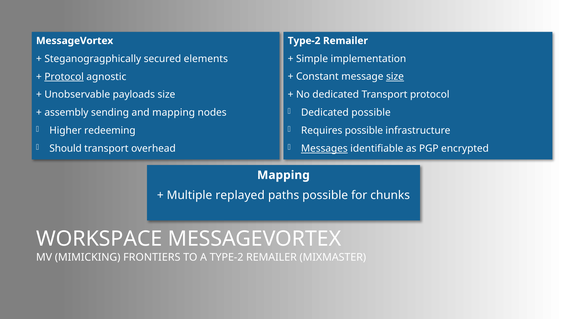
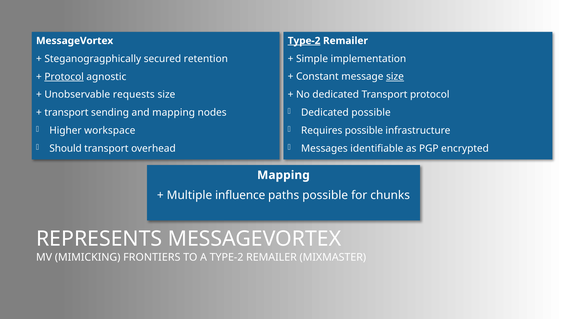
Type-2 at (304, 41) underline: none -> present
elements: elements -> retention
payloads: payloads -> requests
assembly at (66, 113): assembly -> transport
redeeming: redeeming -> workspace
Messages underline: present -> none
replayed: replayed -> influence
WORKSPACE: WORKSPACE -> REPRESENTS
